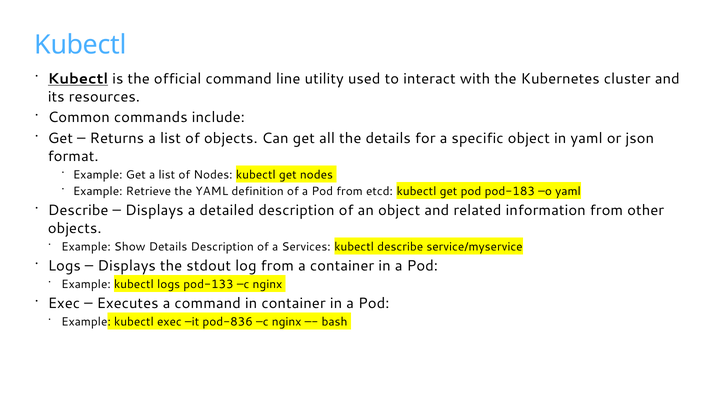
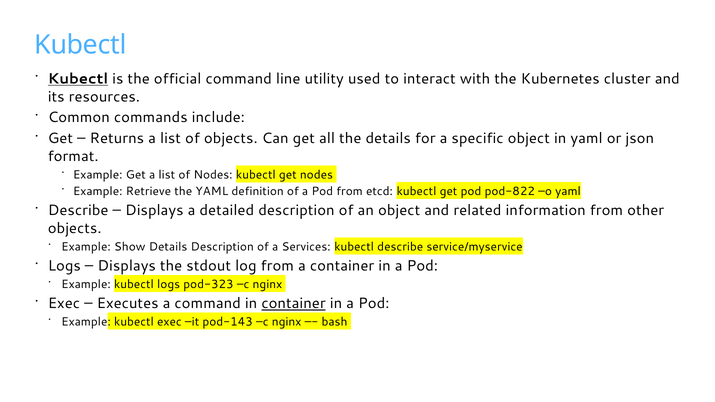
pod-183: pod-183 -> pod-822
pod-133: pod-133 -> pod-323
container at (294, 304) underline: none -> present
pod-836: pod-836 -> pod-143
